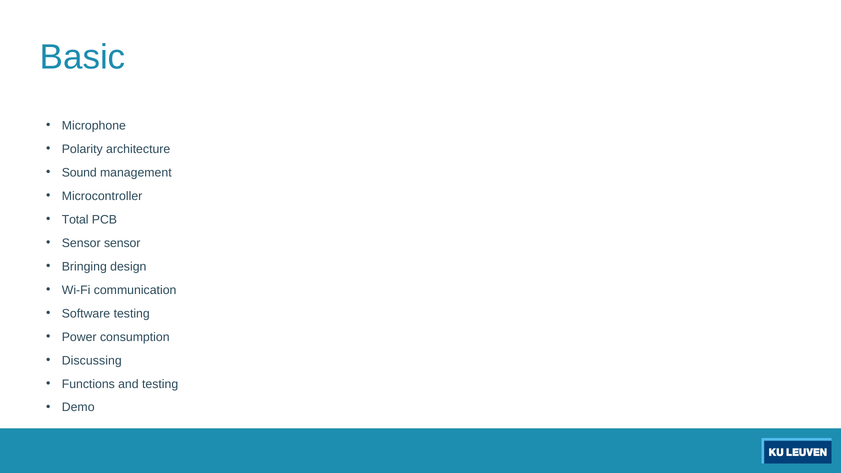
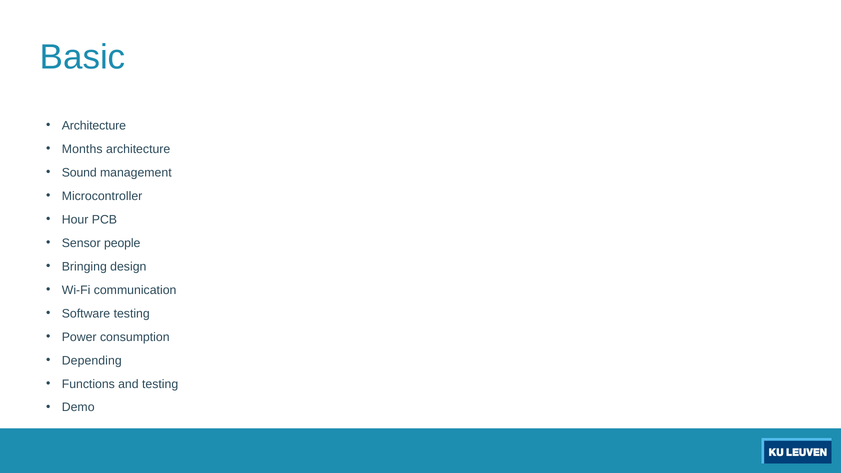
Microphone at (94, 126): Microphone -> Architecture
Polarity: Polarity -> Months
Total: Total -> Hour
Sensor sensor: sensor -> people
Discussing: Discussing -> Depending
